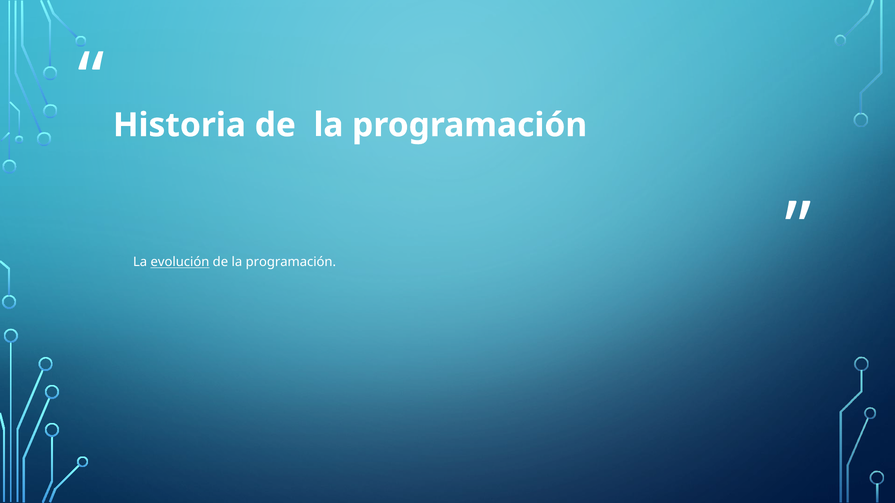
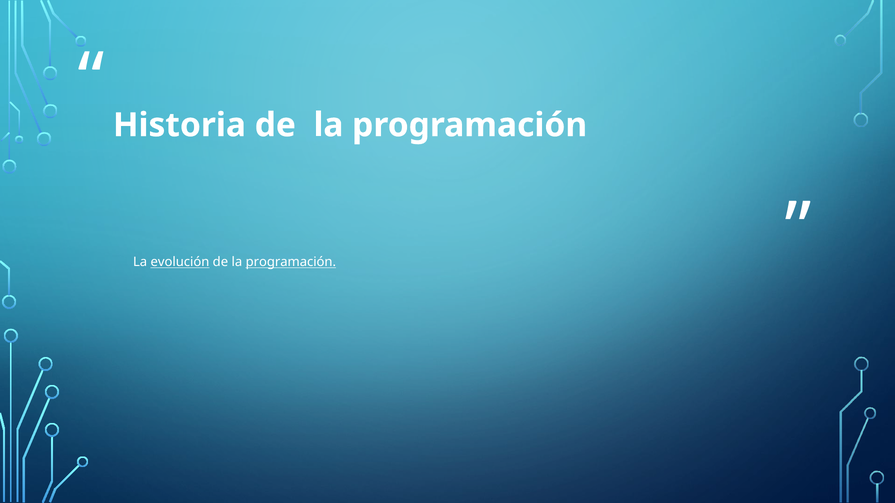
programación at (291, 262) underline: none -> present
